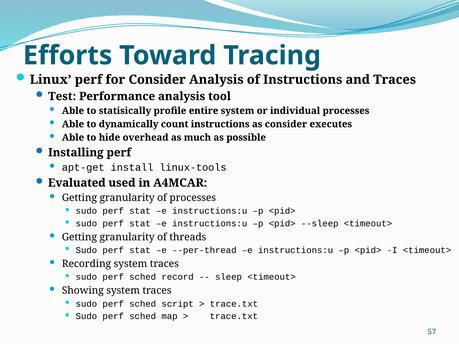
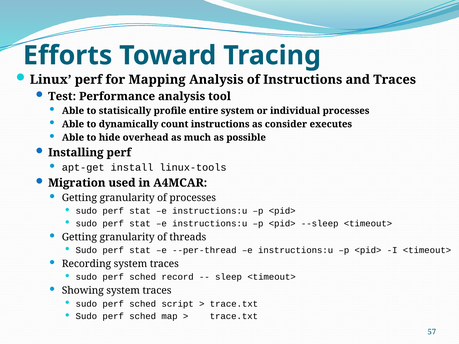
for Consider: Consider -> Mapping
Evaluated: Evaluated -> Migration
